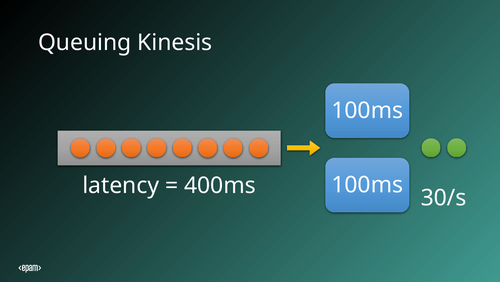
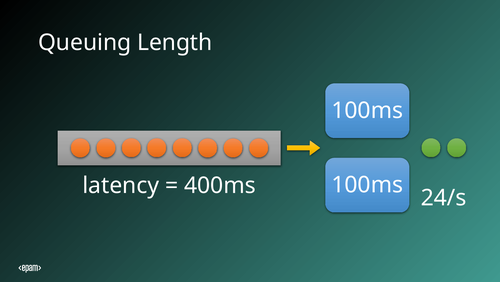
Kinesis: Kinesis -> Length
30/s: 30/s -> 24/s
